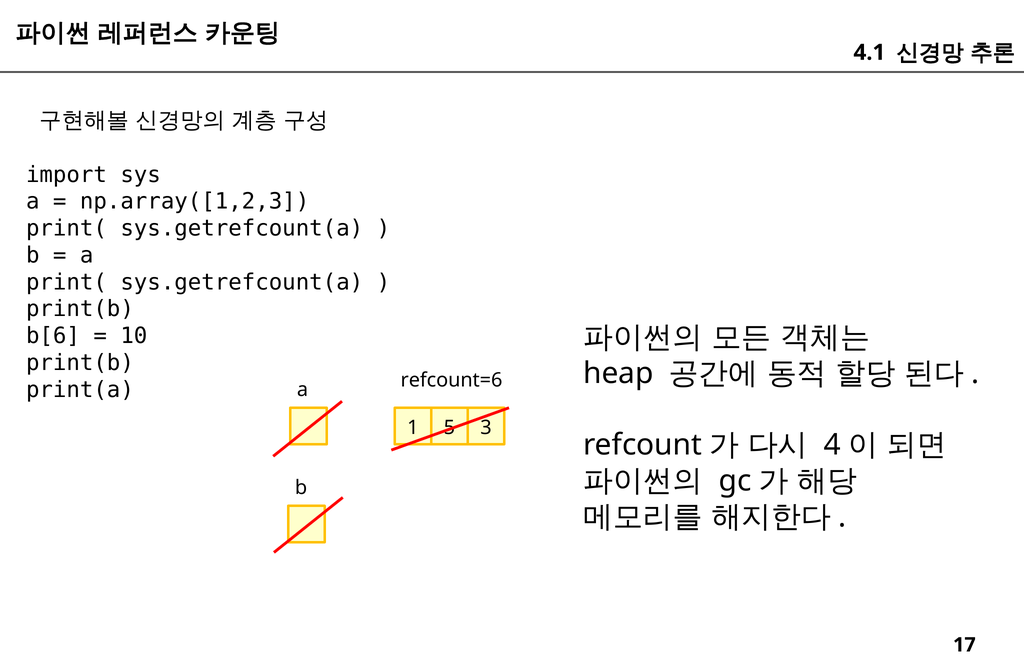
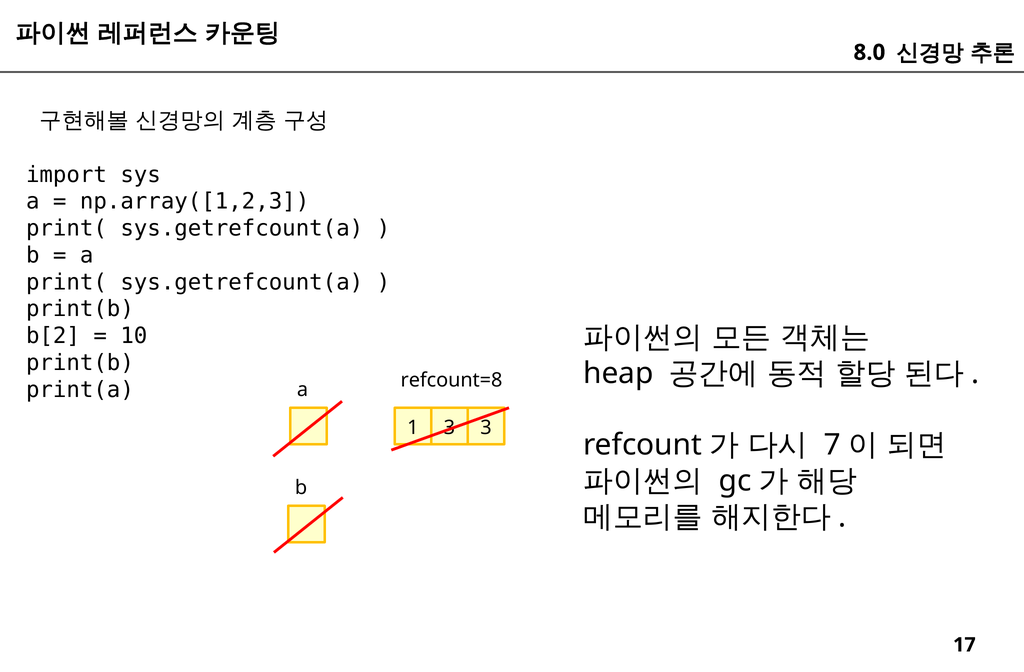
4.1: 4.1 -> 8.0
b[6: b[6 -> b[2
refcount=6: refcount=6 -> refcount=8
1 5: 5 -> 3
4: 4 -> 7
